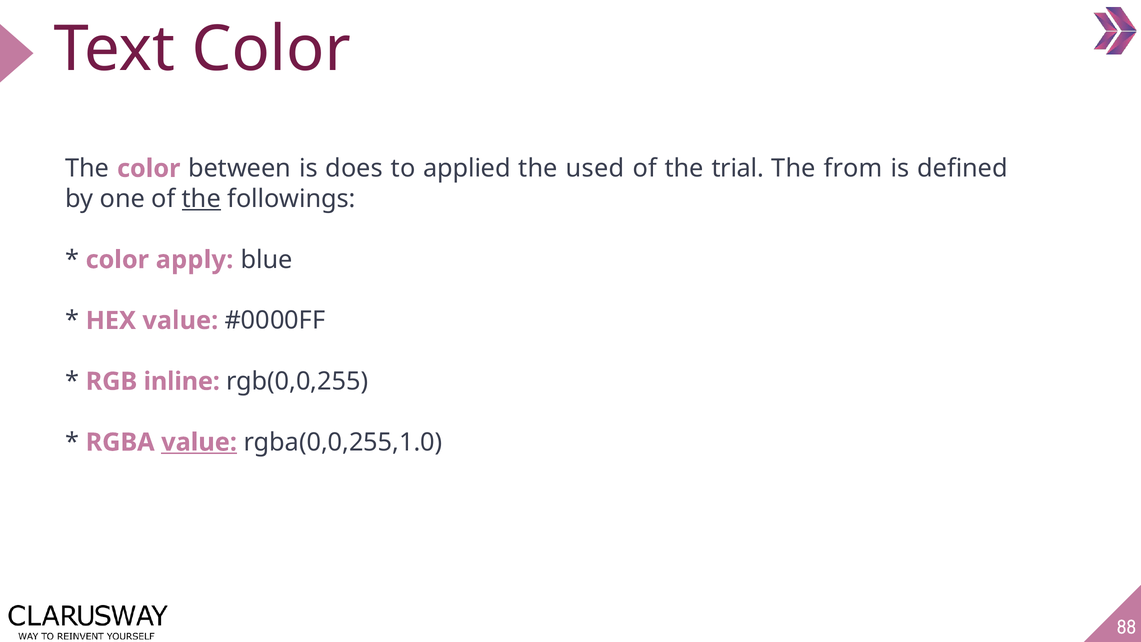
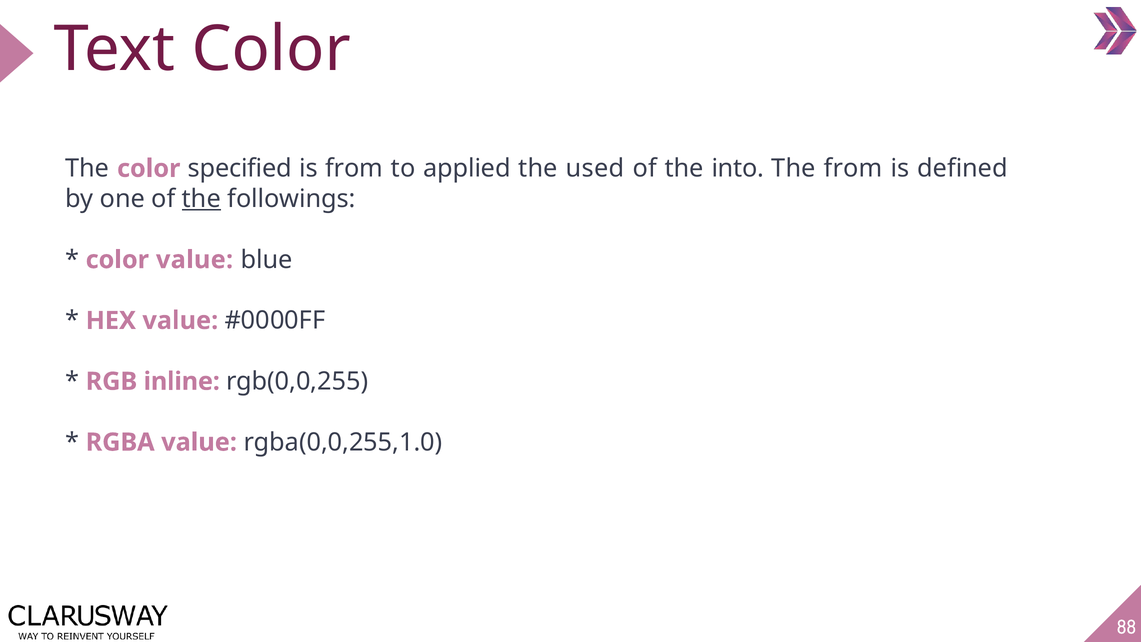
between: between -> specified
is does: does -> from
trial: trial -> into
color apply: apply -> value
value at (199, 442) underline: present -> none
